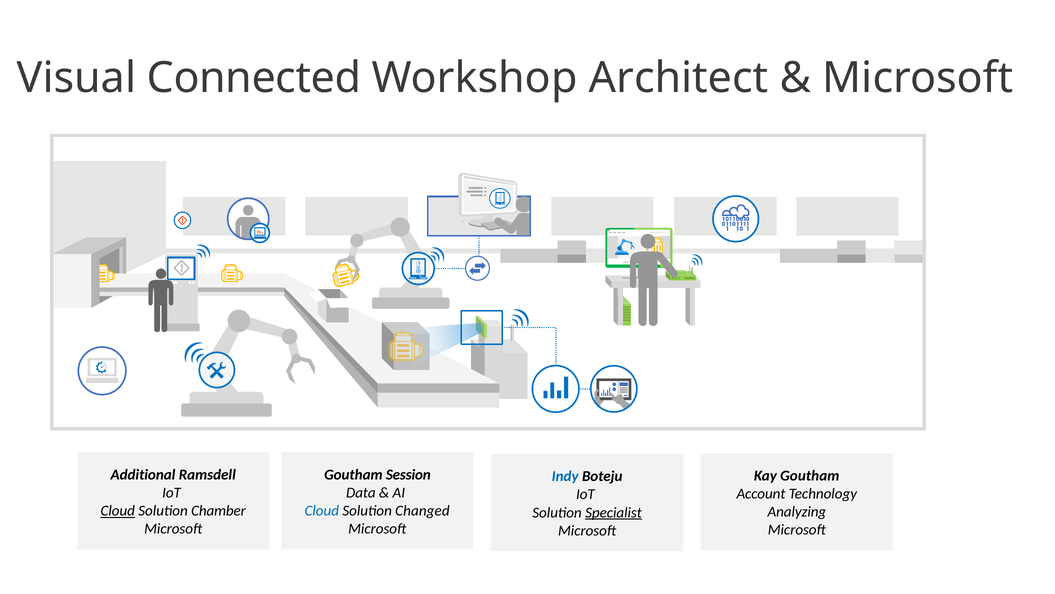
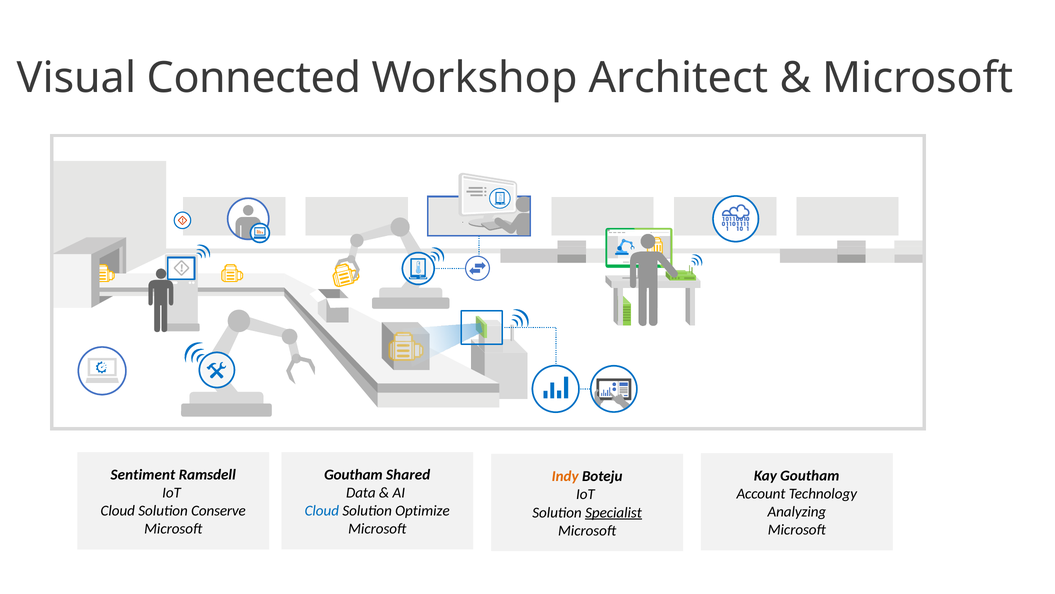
Session: Session -> Shared
Additional: Additional -> Sentiment
Indy colour: blue -> orange
Cloud at (118, 510) underline: present -> none
Chamber: Chamber -> Conserve
Changed: Changed -> Optimize
